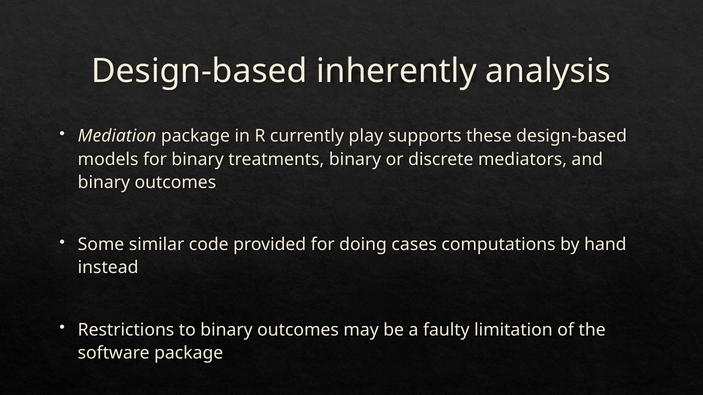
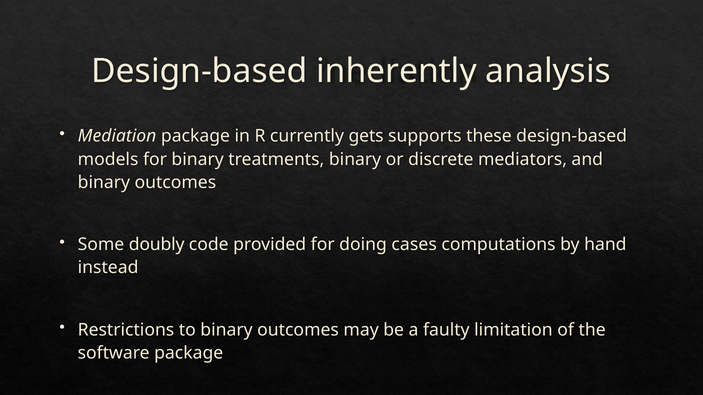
play: play -> gets
similar: similar -> doubly
